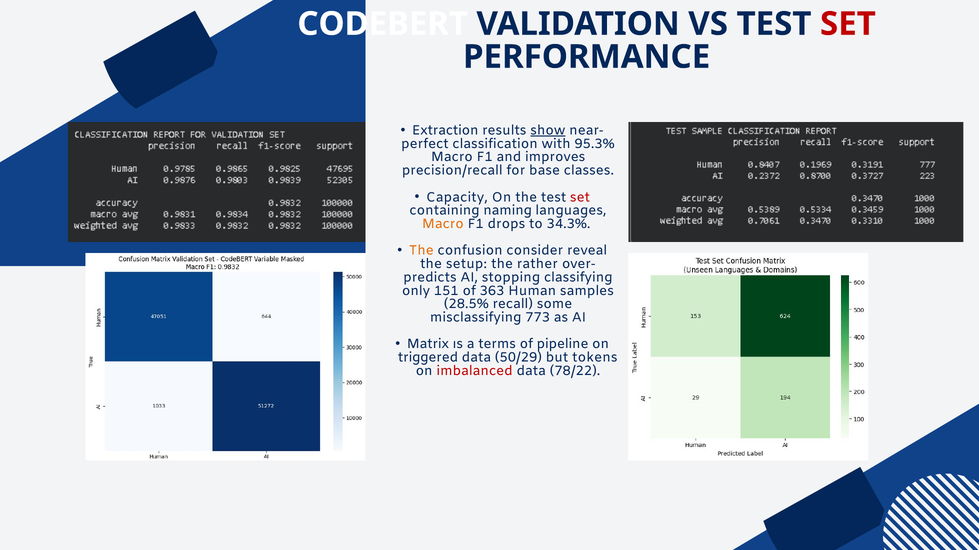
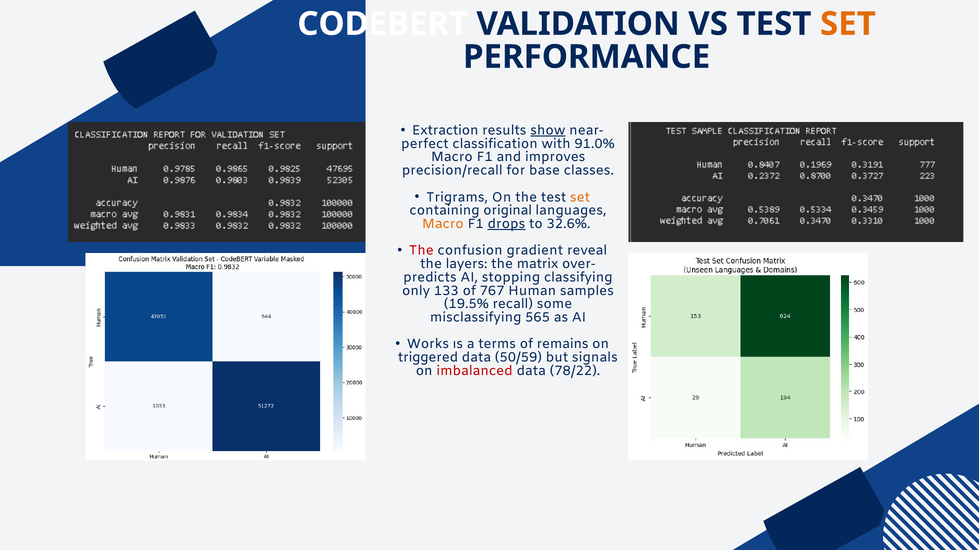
SET at (848, 24) colour: red -> orange
95.3%: 95.3% -> 91.0%
Capacity: Capacity -> Trigrams
set at (580, 197) colour: red -> orange
naming: naming -> original
drops underline: none -> present
34.3%: 34.3% -> 32.6%
The at (421, 251) colour: orange -> red
consider: consider -> gradient
setup: setup -> layers
rather: rather -> matrix
151: 151 -> 133
363: 363 -> 767
28.5%: 28.5% -> 19.5%
773: 773 -> 565
Matrix: Matrix -> Works
pipeline: pipeline -> remains
50/29: 50/29 -> 50/59
tokens: tokens -> signals
